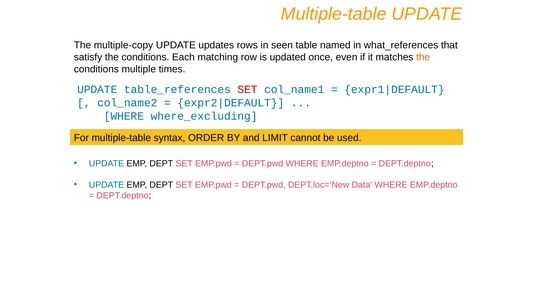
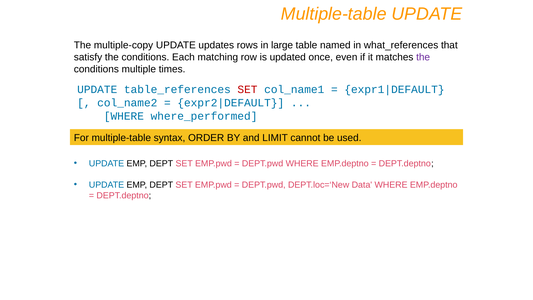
seen: seen -> large
the at (423, 57) colour: orange -> purple
where_excluding: where_excluding -> where_performed
